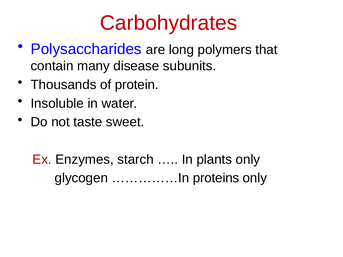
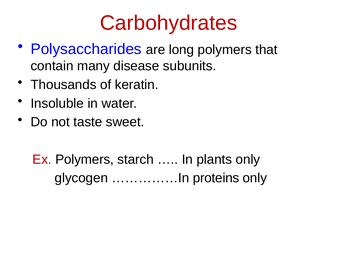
protein: protein -> keratin
Ex Enzymes: Enzymes -> Polymers
